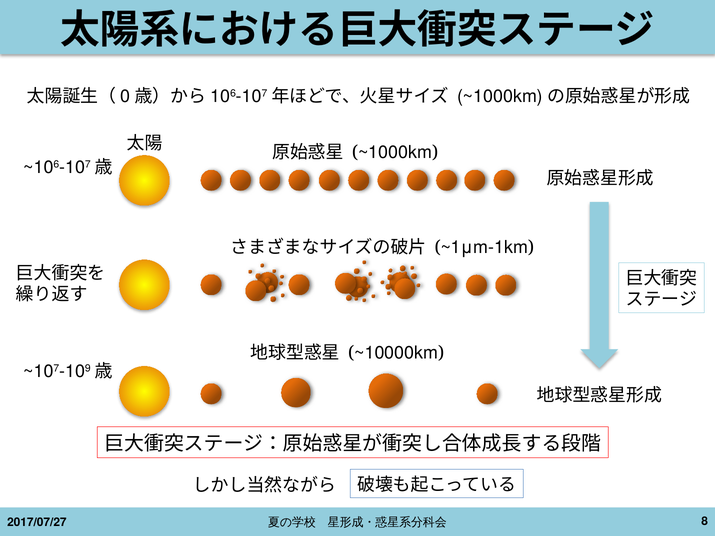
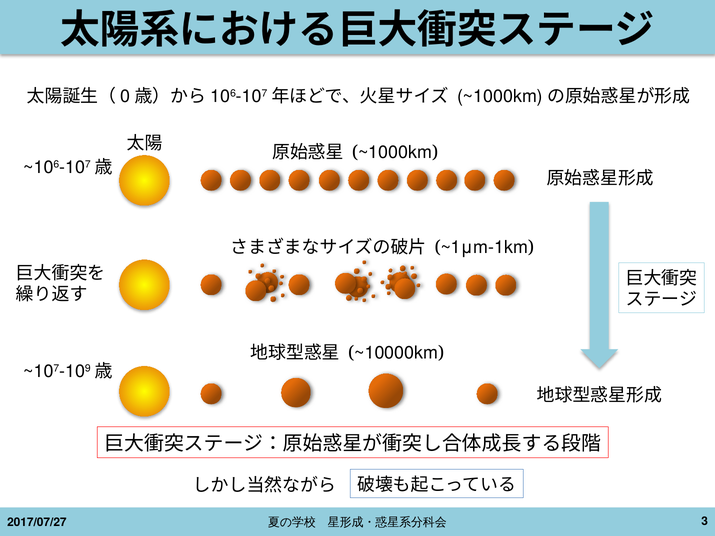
8: 8 -> 3
